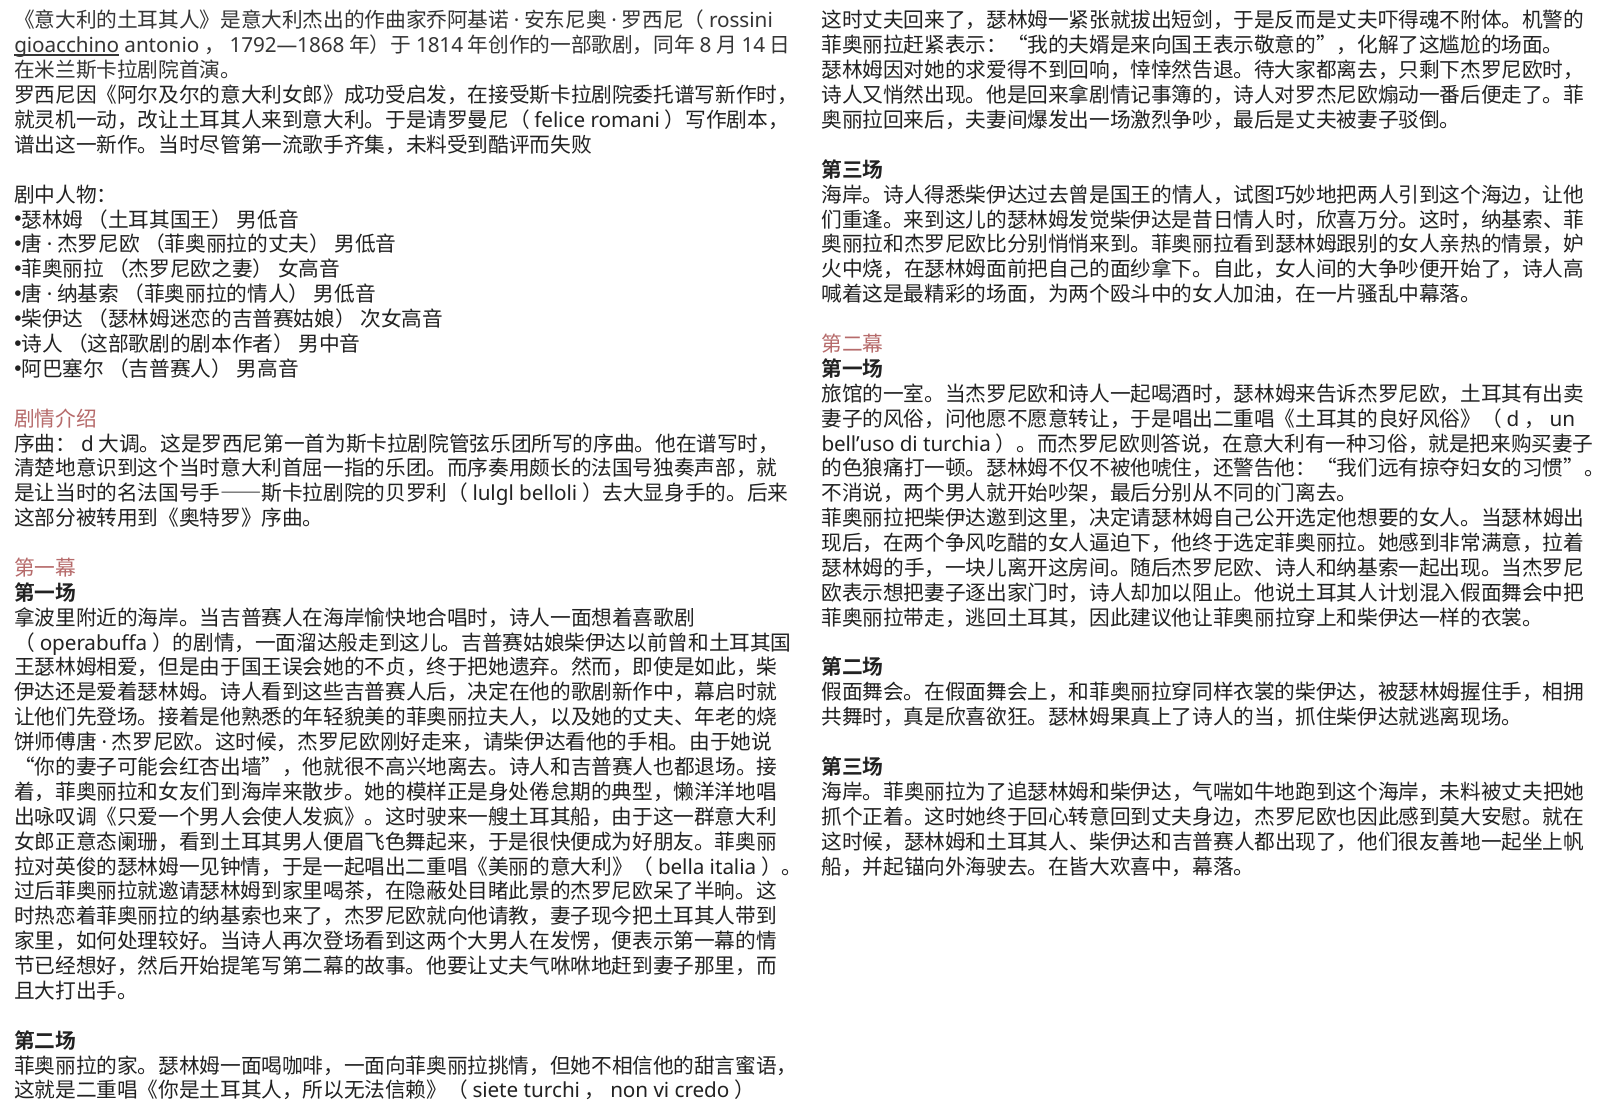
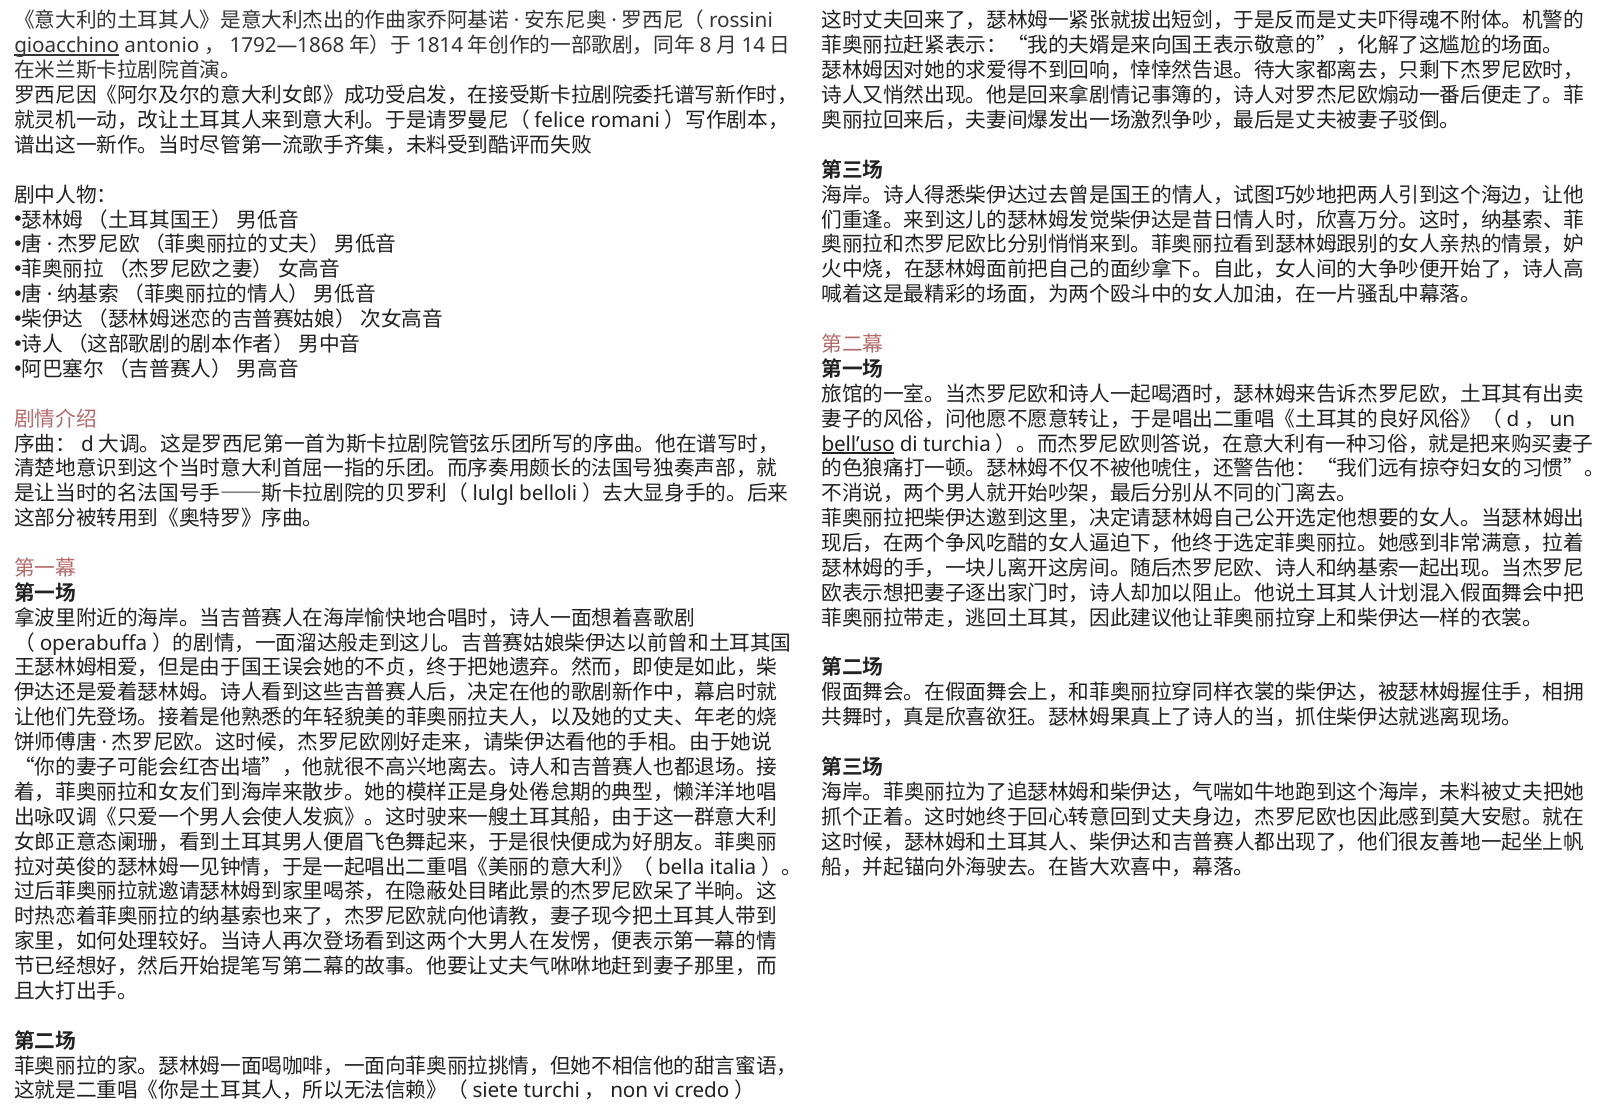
bell’uso underline: none -> present
